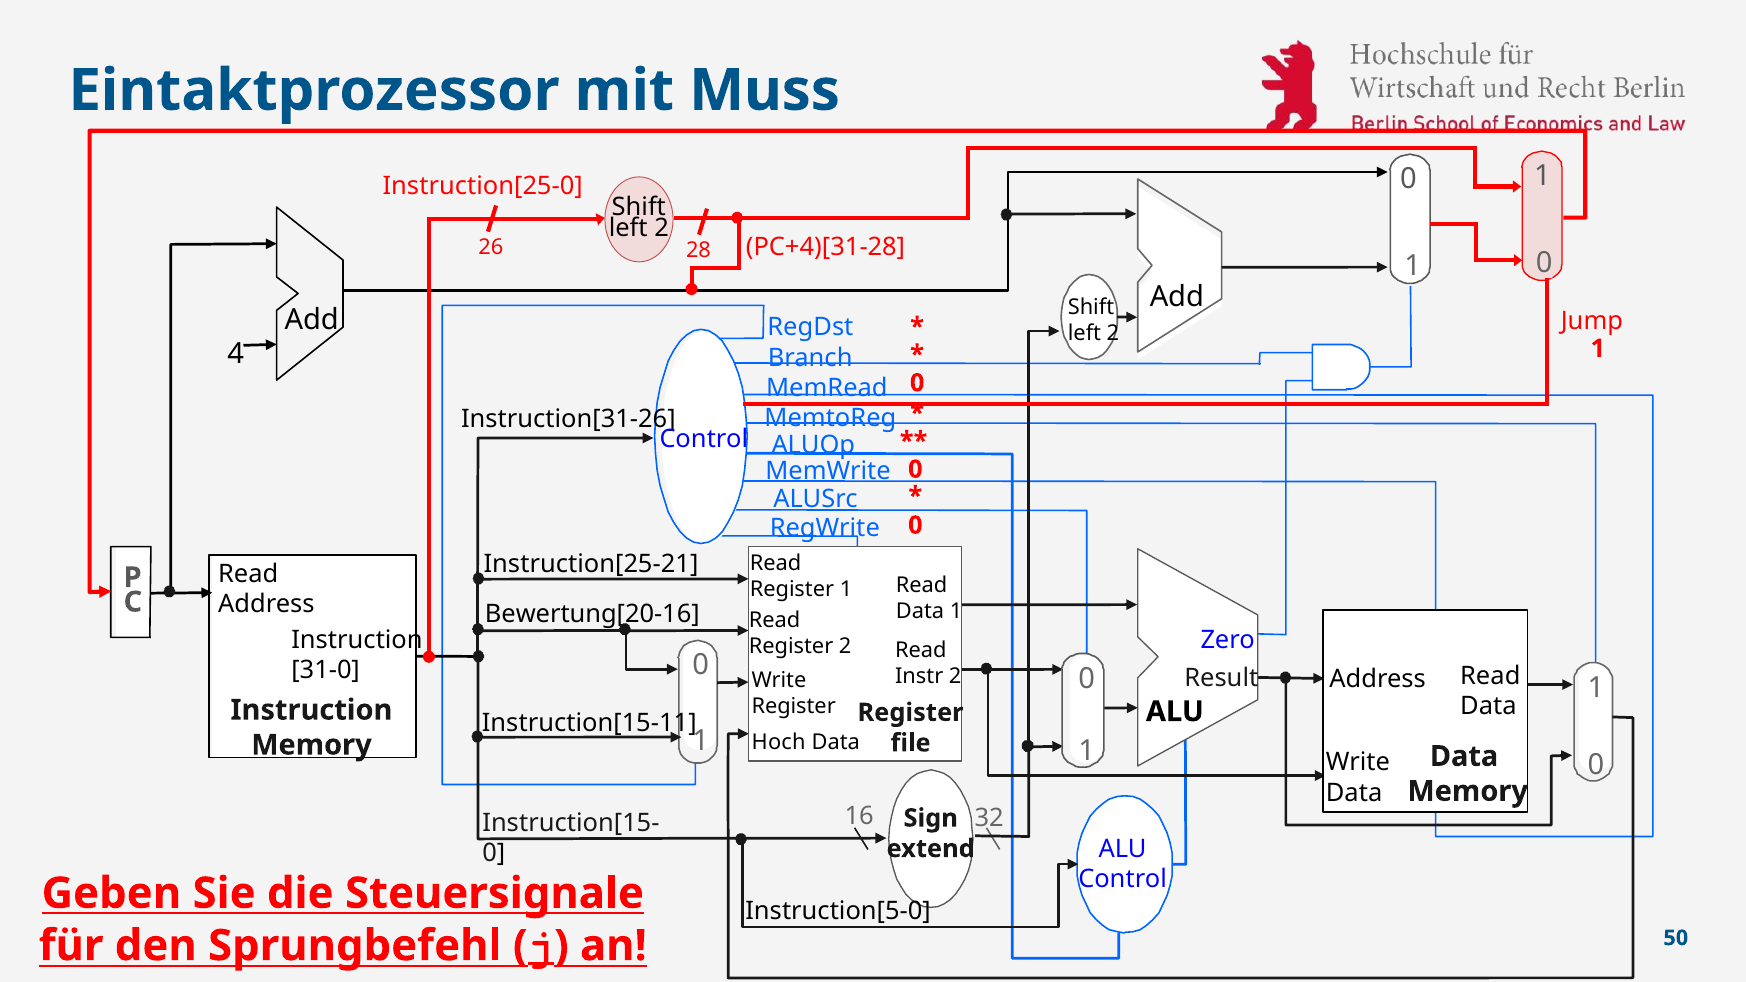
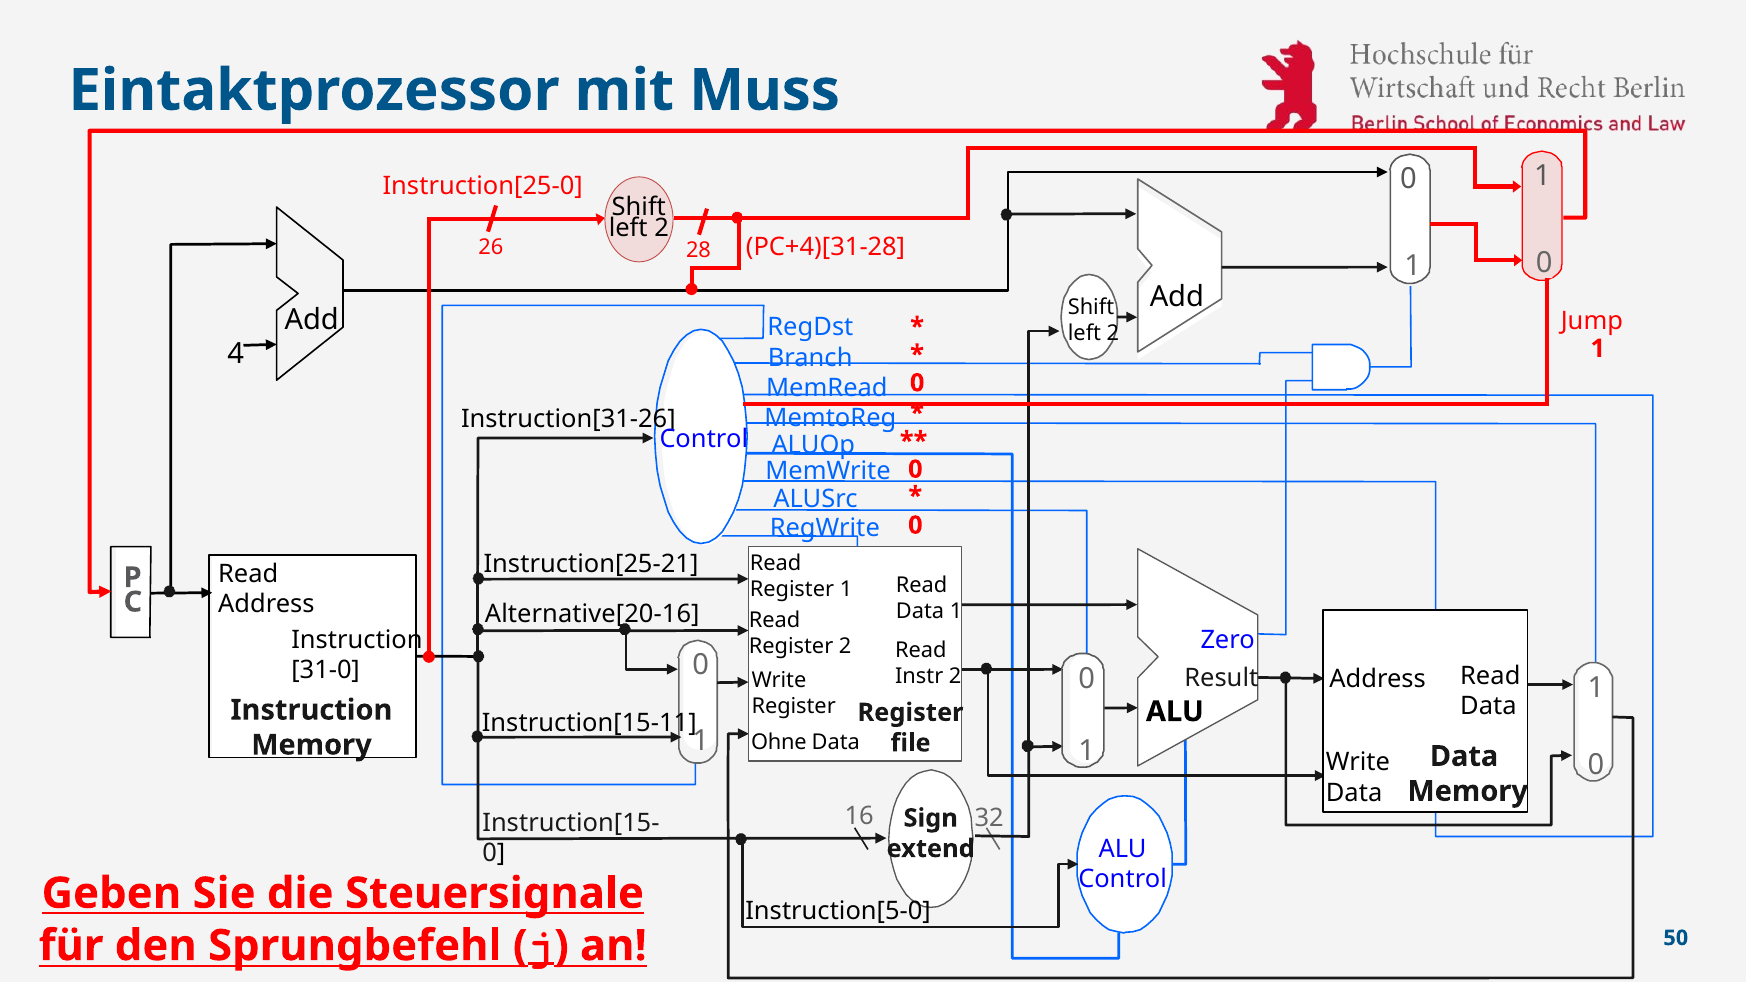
Bewertung[20-16: Bewertung[20-16 -> Alternative[20-16
Hoch: Hoch -> Ohne
